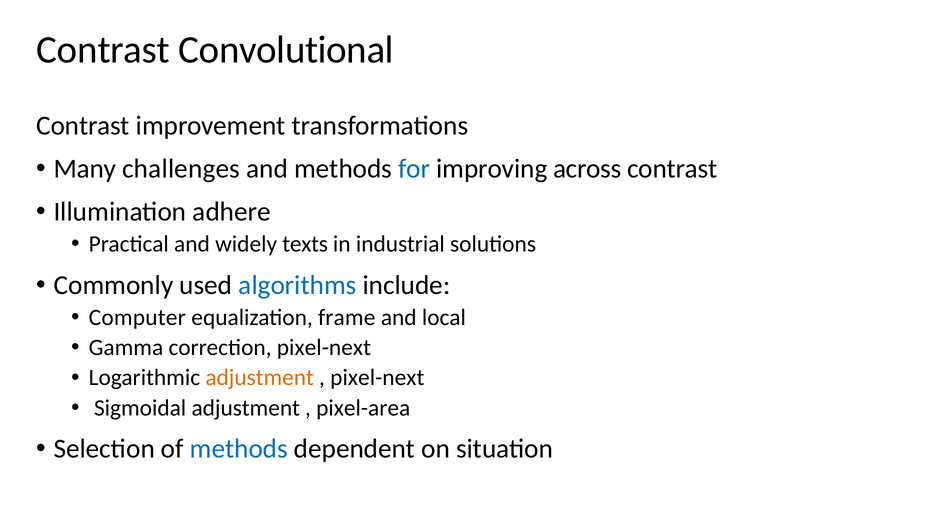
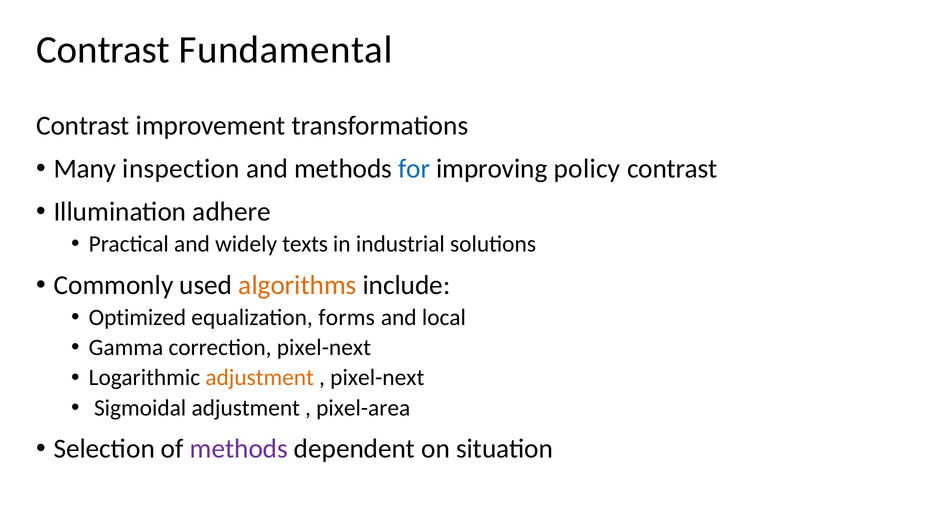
Convolutional: Convolutional -> Fundamental
challenges: challenges -> inspection
across: across -> policy
algorithms colour: blue -> orange
Computer: Computer -> Optimized
frame: frame -> forms
methods at (239, 448) colour: blue -> purple
